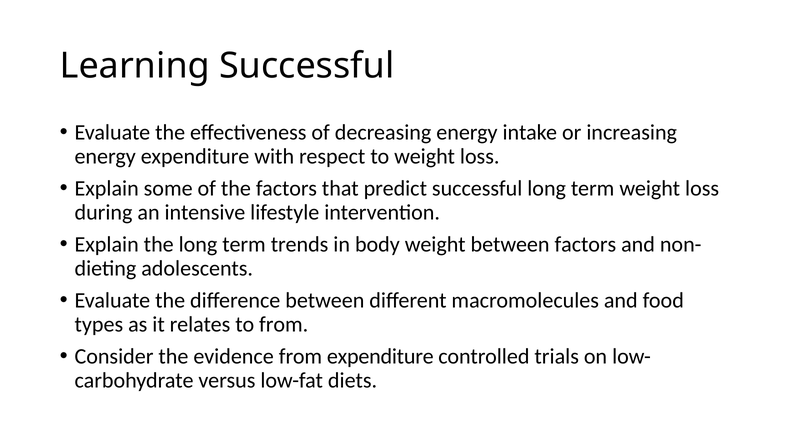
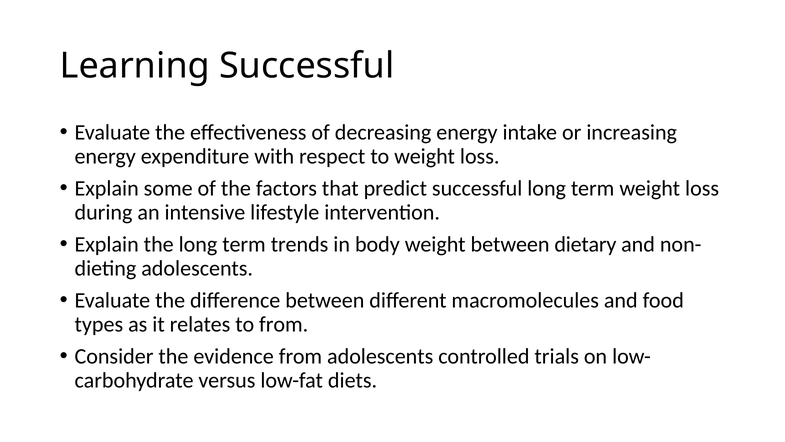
between factors: factors -> dietary
from expenditure: expenditure -> adolescents
